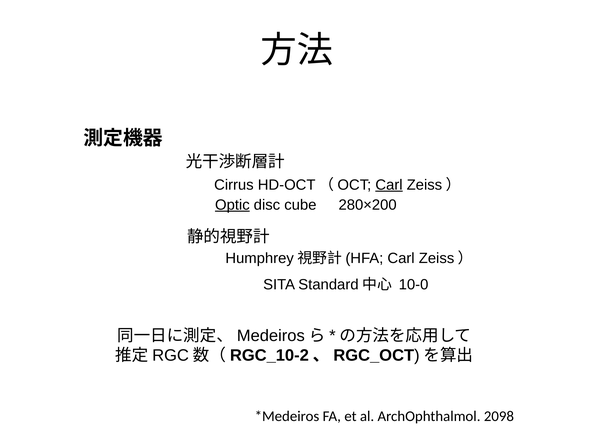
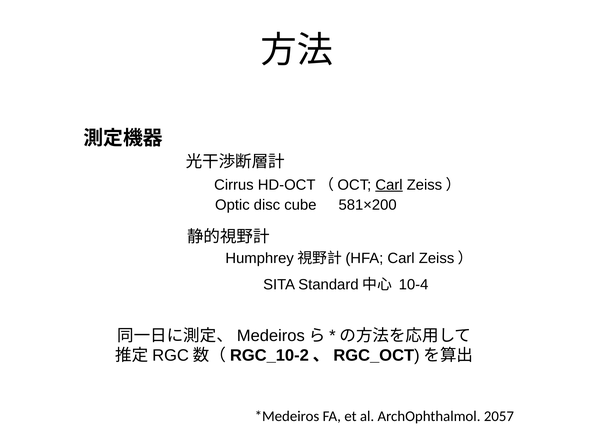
Optic underline: present -> none
280×200: 280×200 -> 581×200
10-0: 10-0 -> 10-4
2098: 2098 -> 2057
